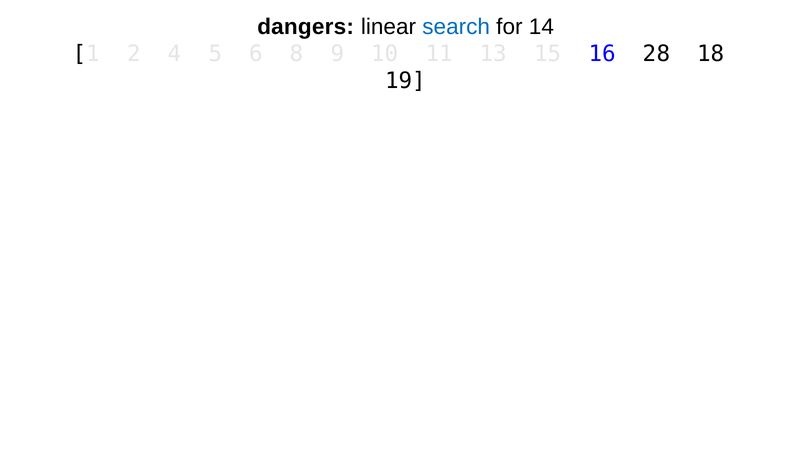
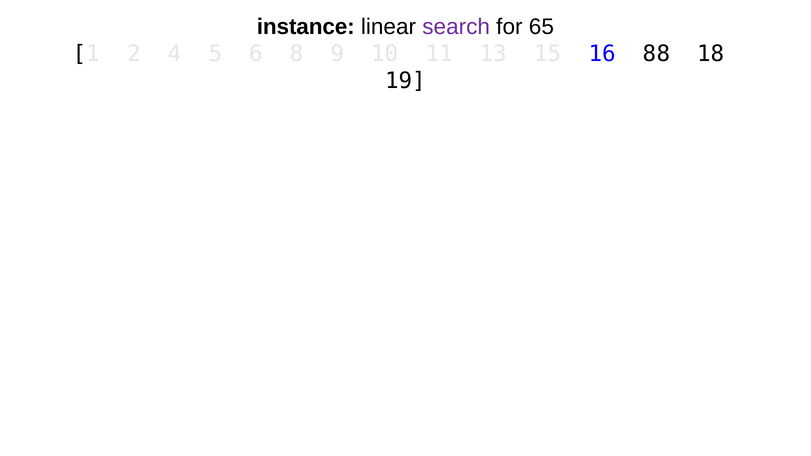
dangers: dangers -> instance
search colour: blue -> purple
14: 14 -> 65
28: 28 -> 88
